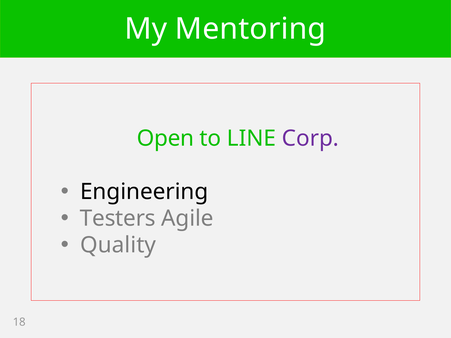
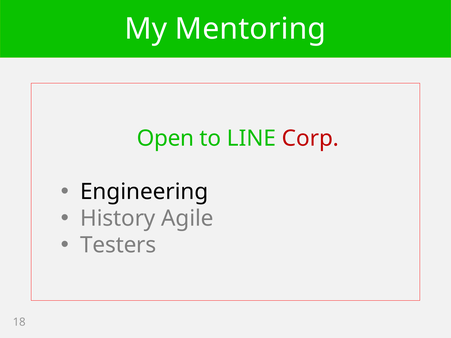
Corp colour: purple -> red
Testers: Testers -> History
Quality: Quality -> Testers
